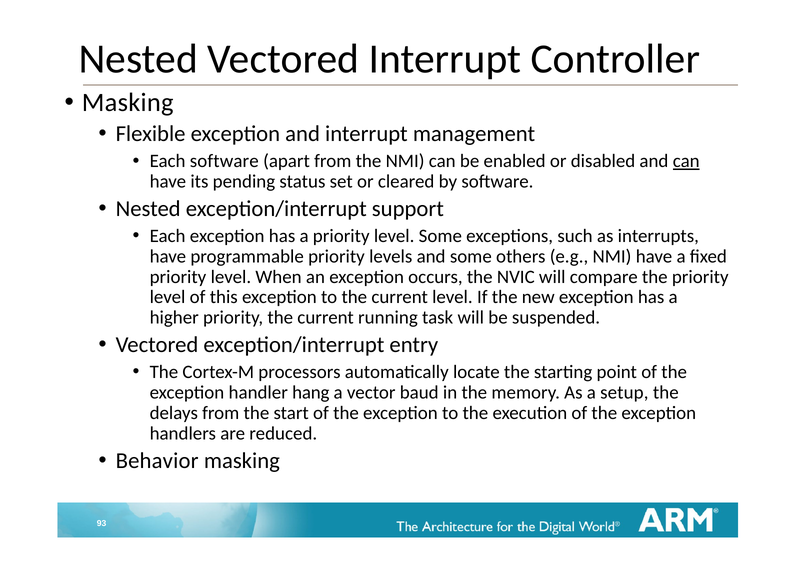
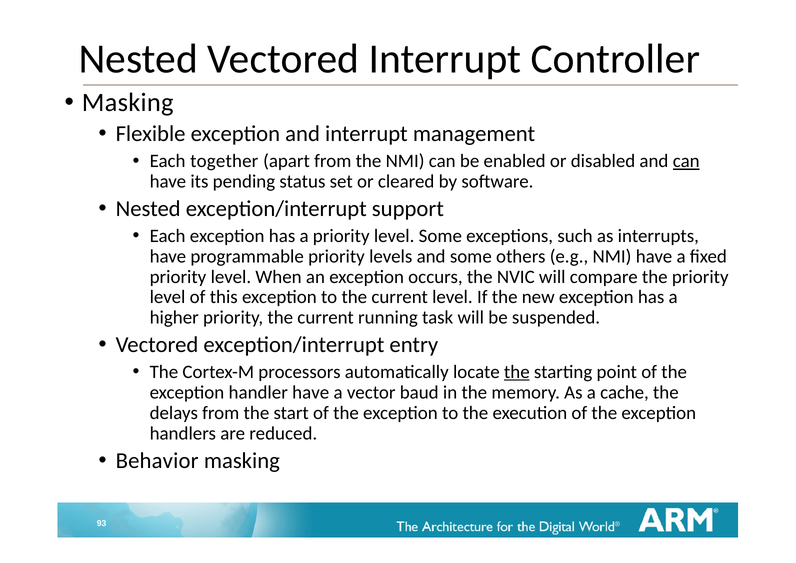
Each software: software -> together
the at (517, 372) underline: none -> present
handler hang: hang -> have
setup: setup -> cache
